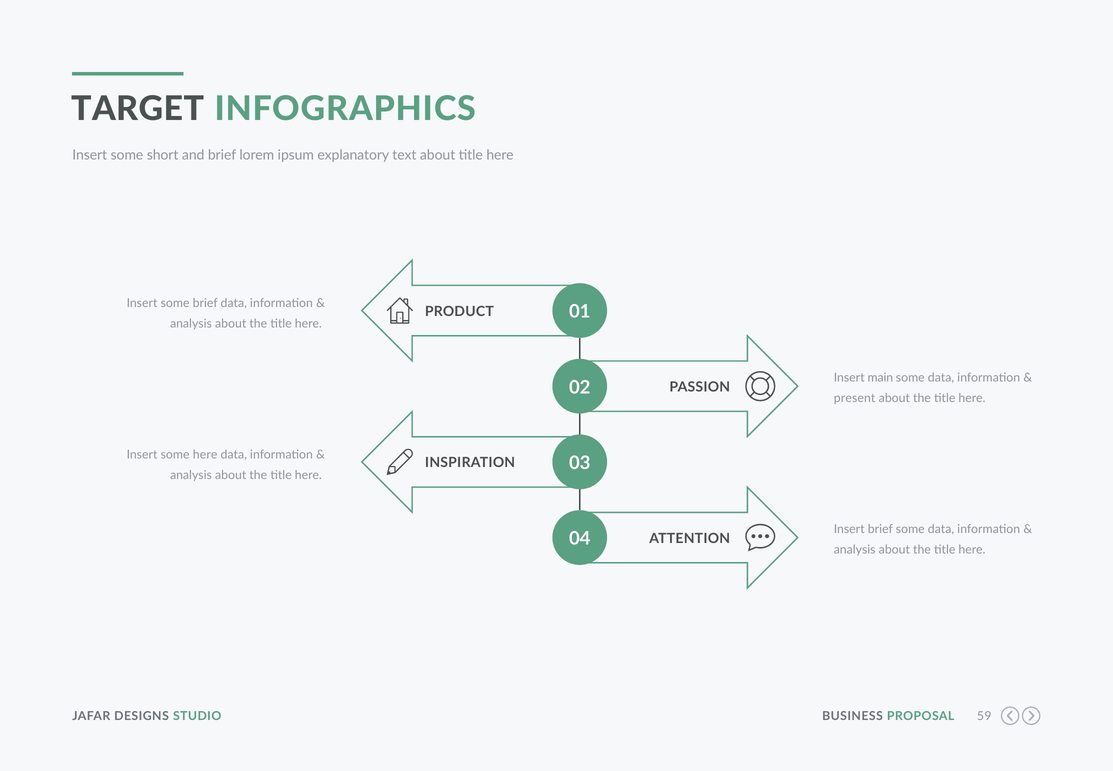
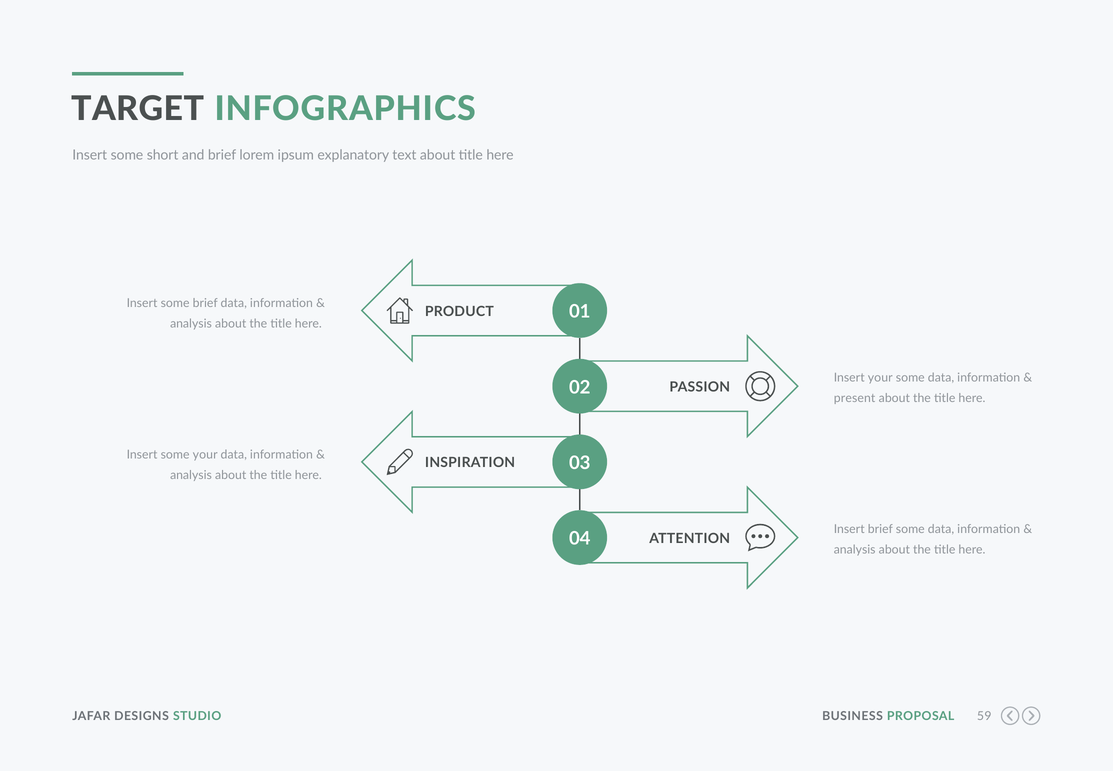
Insert main: main -> your
some here: here -> your
